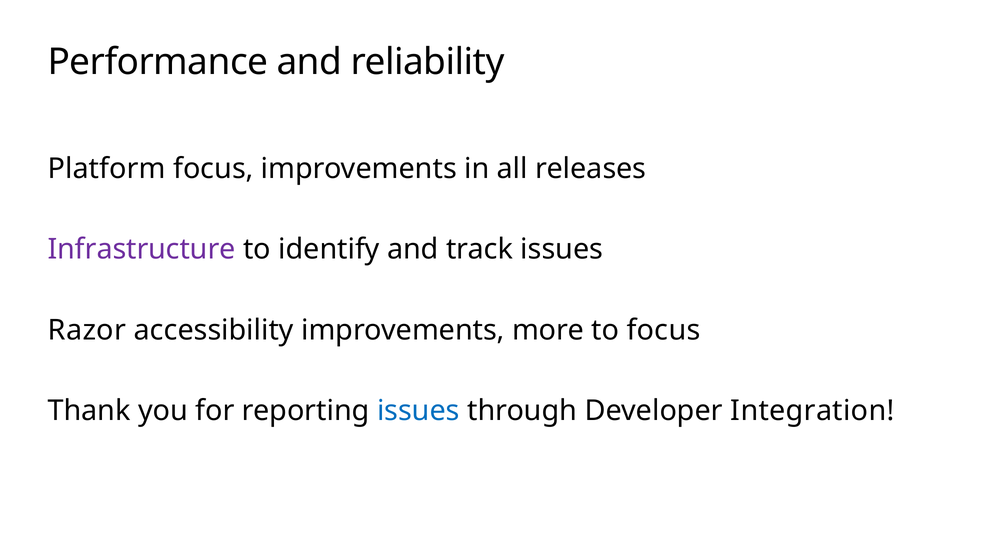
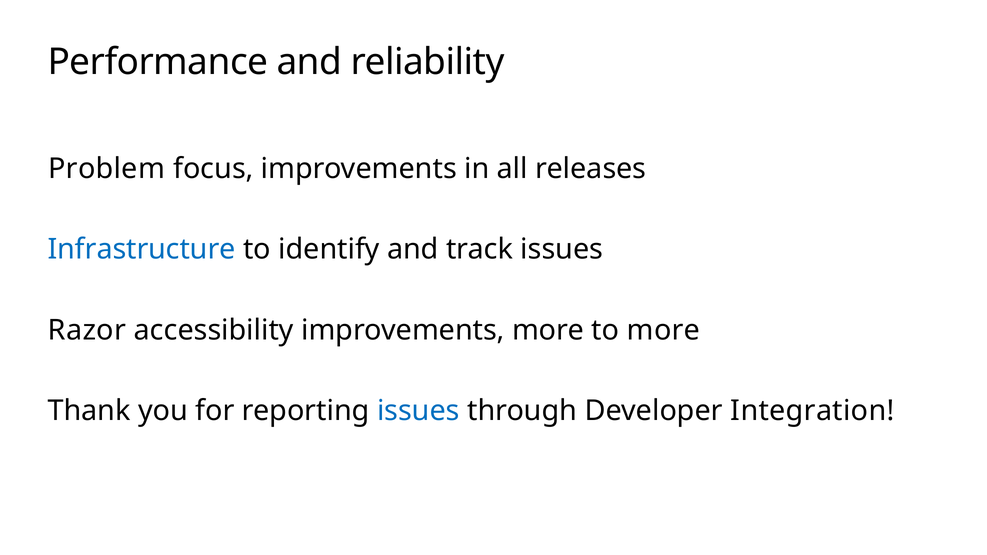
Platform: Platform -> Problem
Infrastructure colour: purple -> blue
to focus: focus -> more
